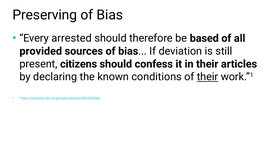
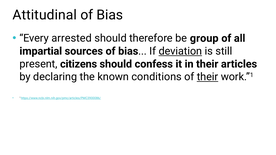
Preserving: Preserving -> Attitudinal
based: based -> group
provided: provided -> impartial
deviation underline: none -> present
